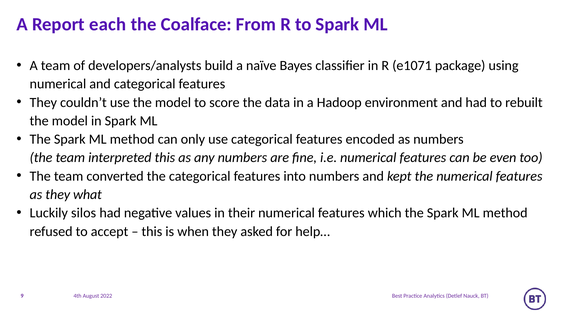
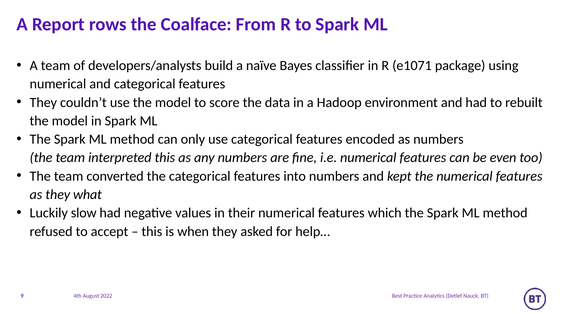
each: each -> rows
silos: silos -> slow
